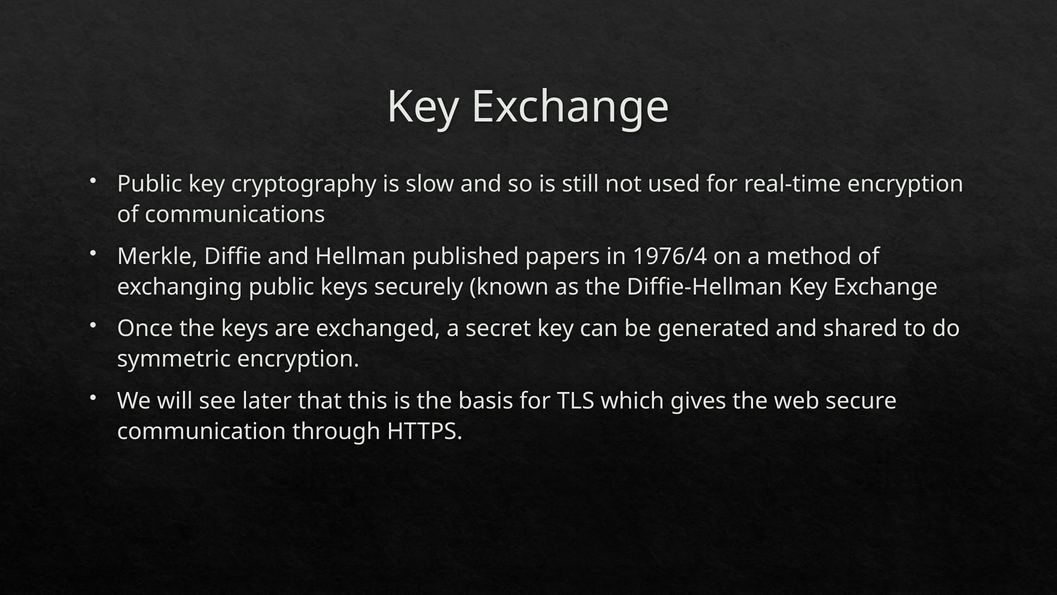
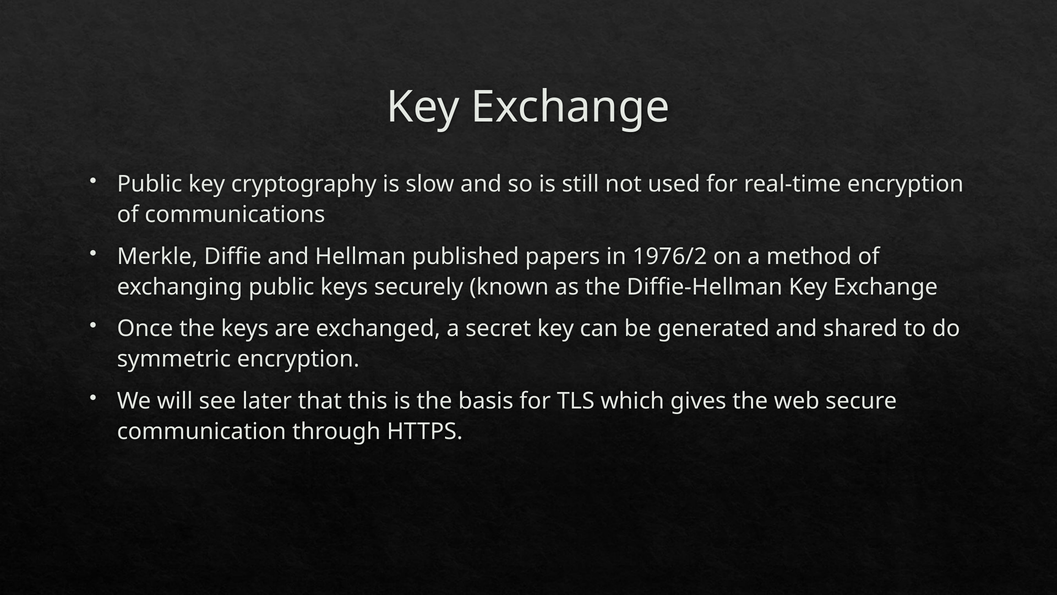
1976/4: 1976/4 -> 1976/2
